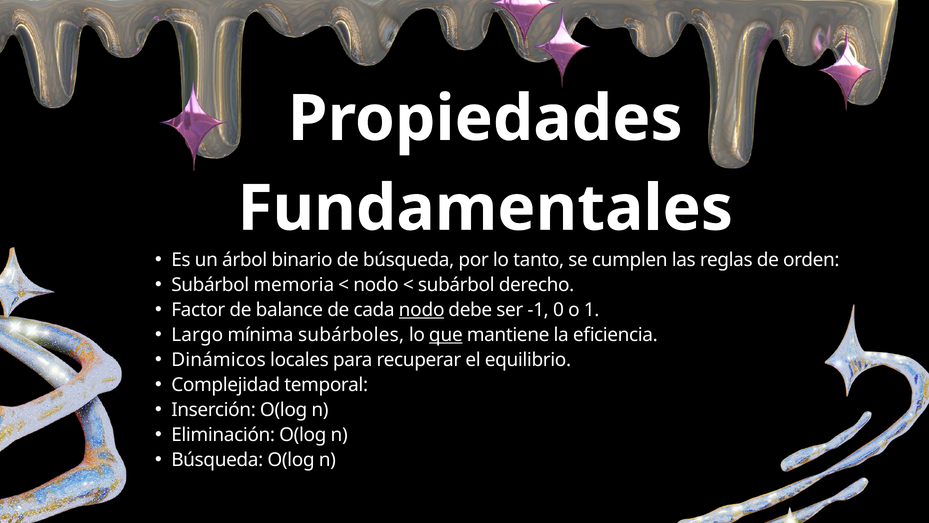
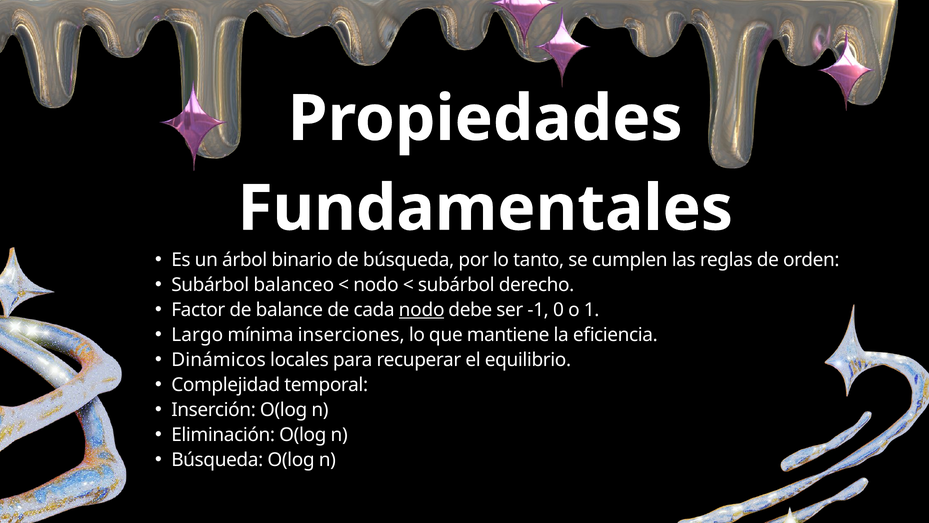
memoria: memoria -> balanceo
subárboles: subárboles -> inserciones
que underline: present -> none
